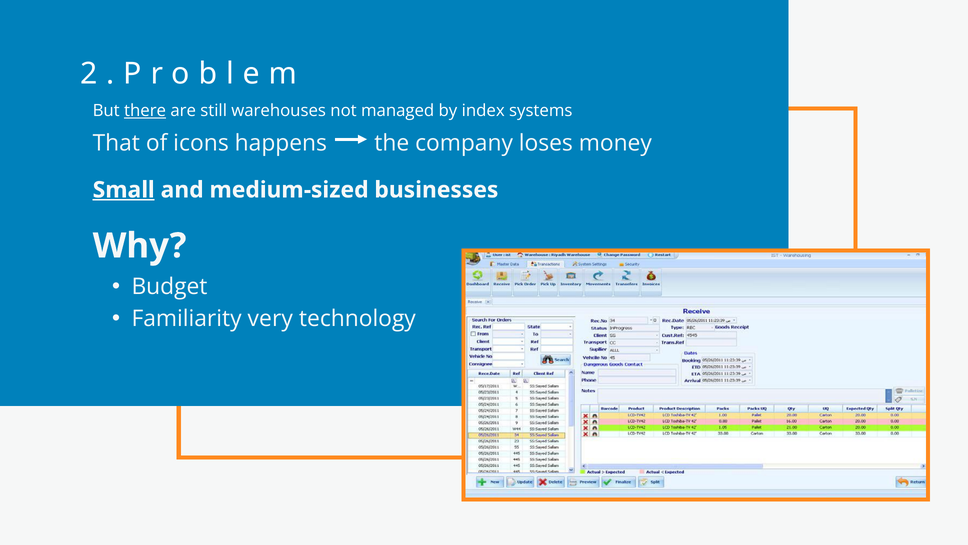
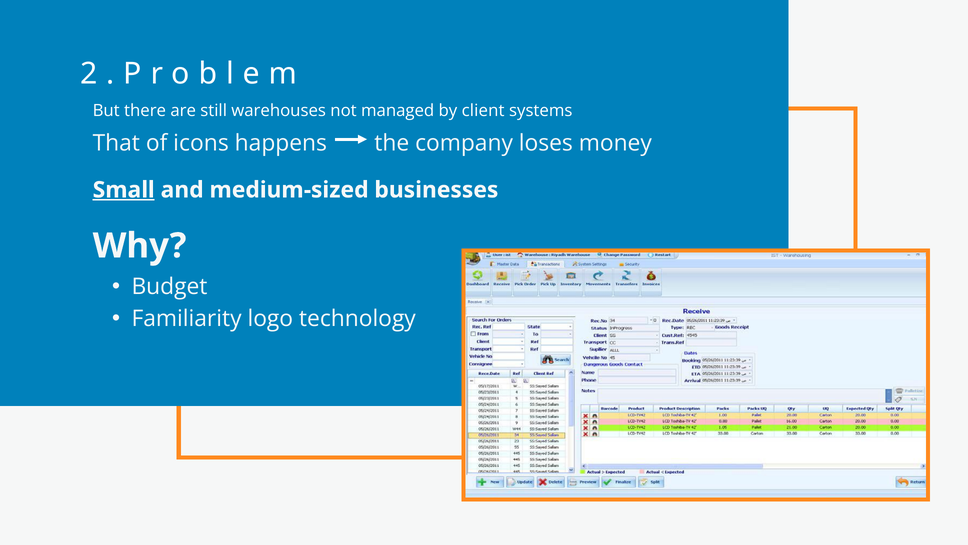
there underline: present -> none
index: index -> client
very: very -> logo
